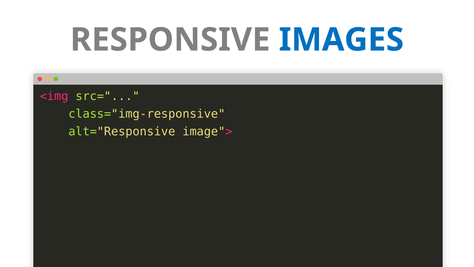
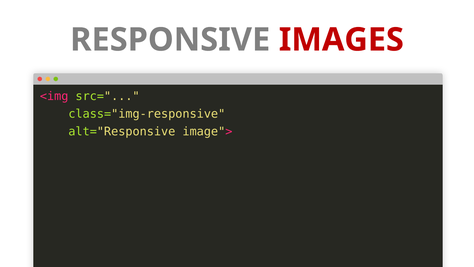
IMAGES colour: blue -> red
